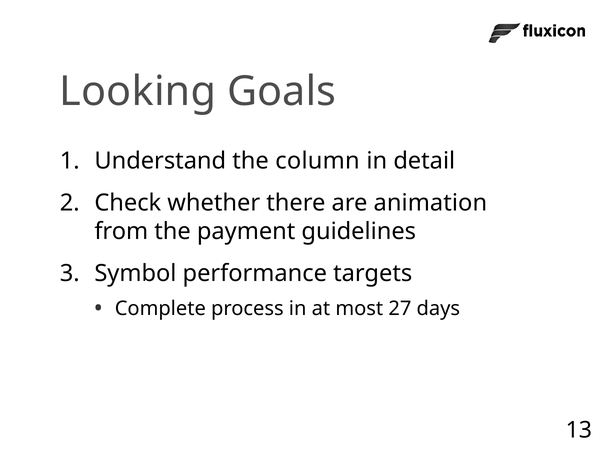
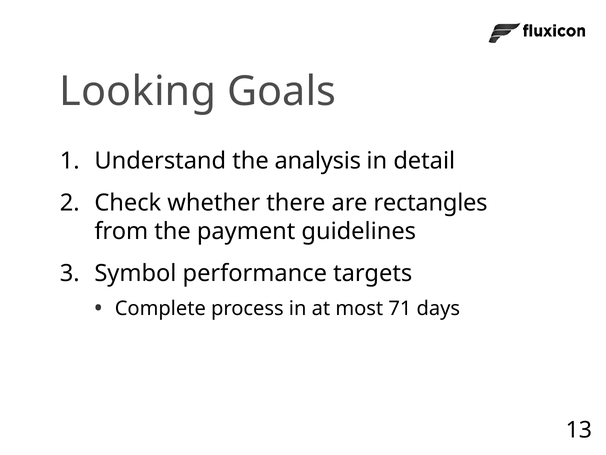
column: column -> analysis
animation: animation -> rectangles
27: 27 -> 71
